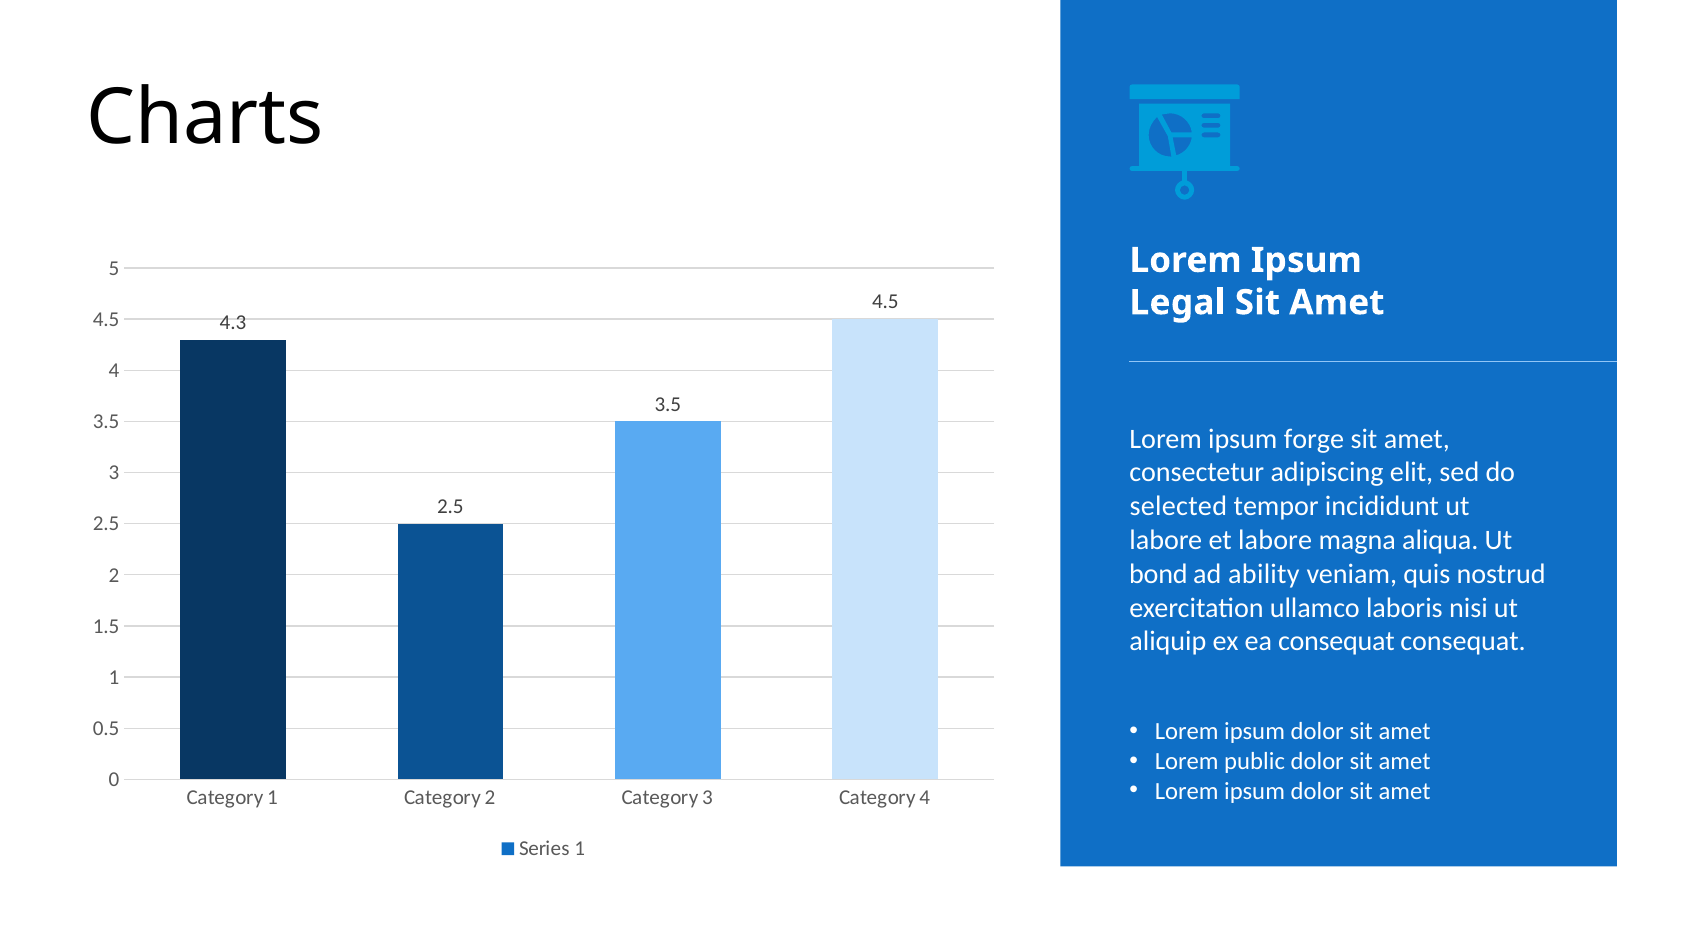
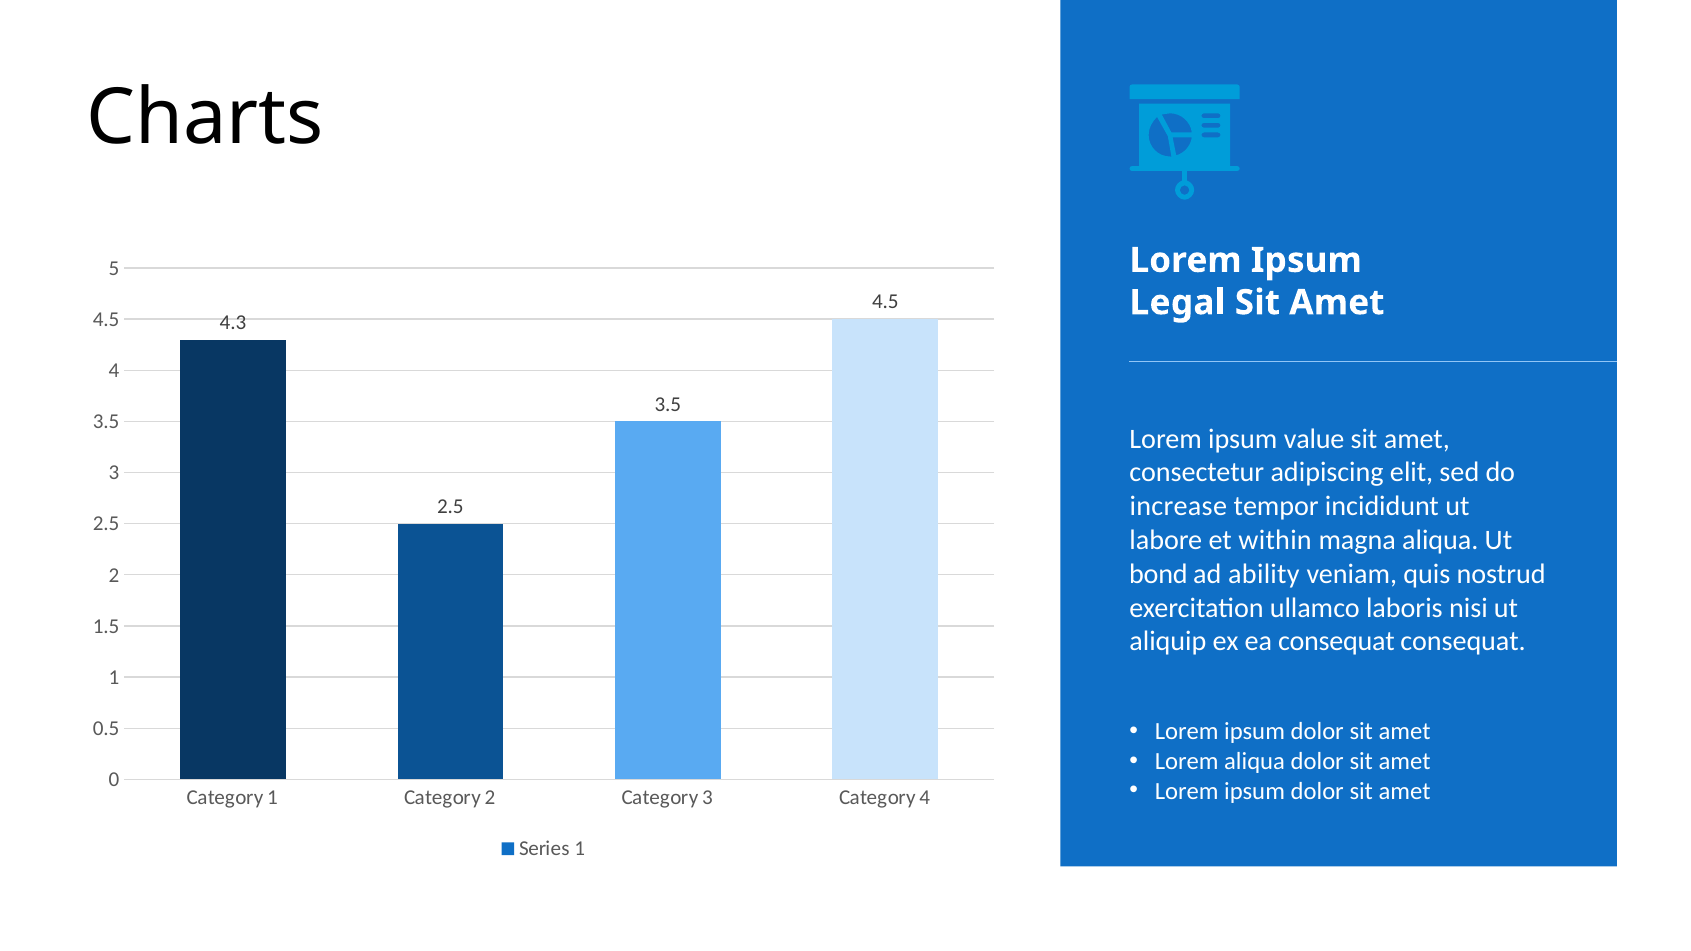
forge: forge -> value
selected: selected -> increase
et labore: labore -> within
Lorem public: public -> aliqua
